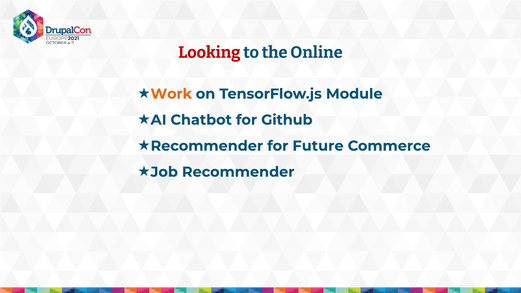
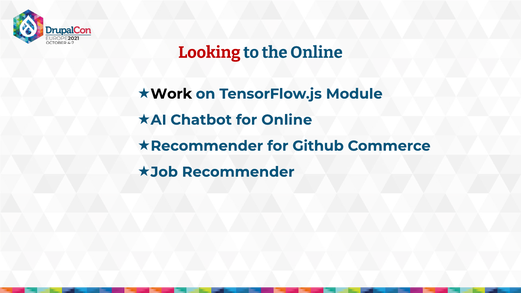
Work colour: orange -> black
for Github: Github -> Online
Future: Future -> Github
